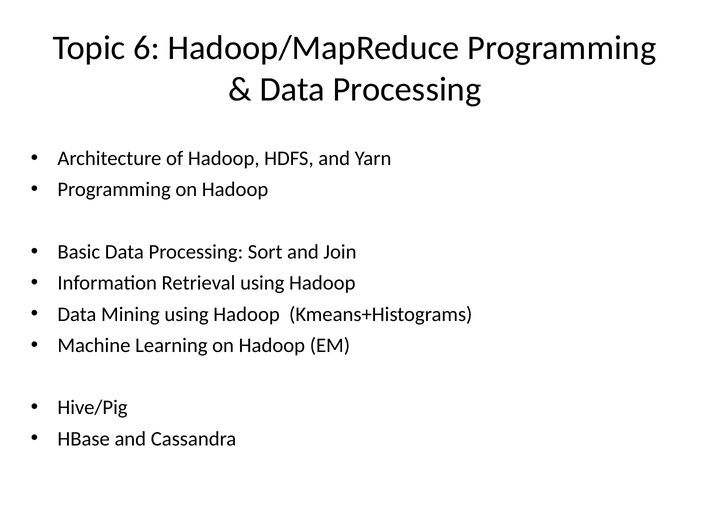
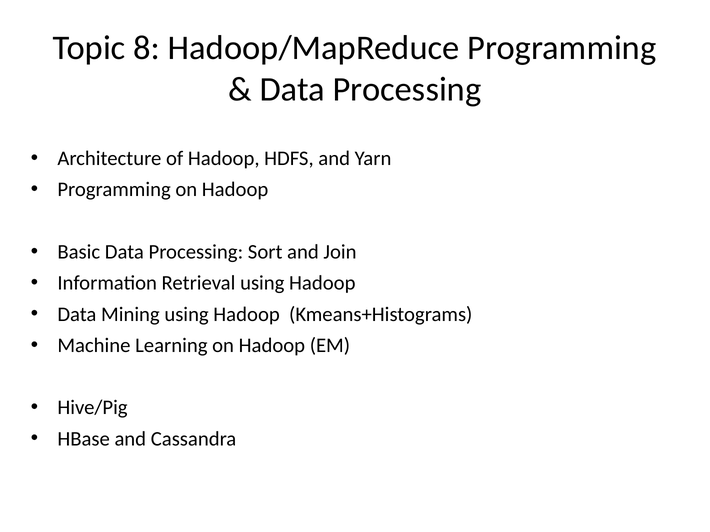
6: 6 -> 8
